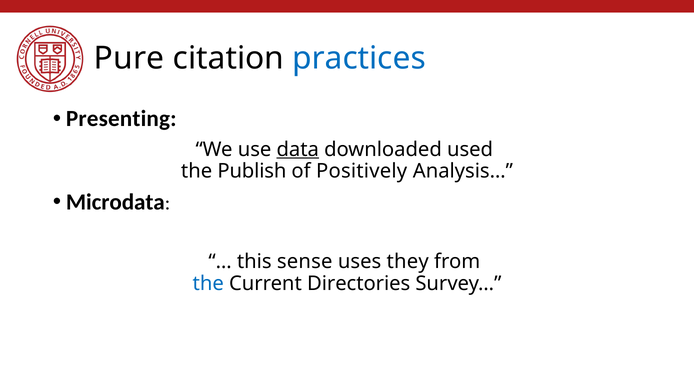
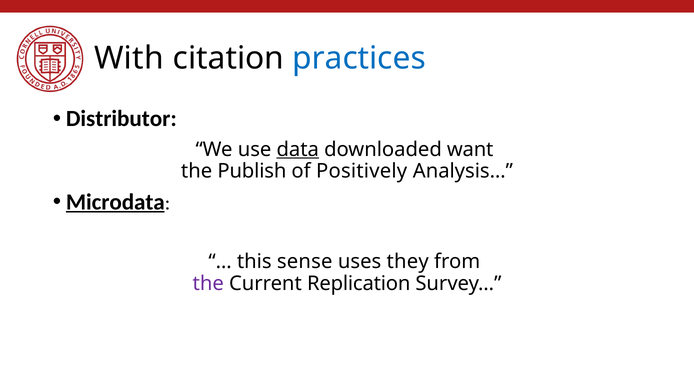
Pure: Pure -> With
Presenting: Presenting -> Distributor
used: used -> want
Microdata underline: none -> present
the at (208, 284) colour: blue -> purple
Directories: Directories -> Replication
